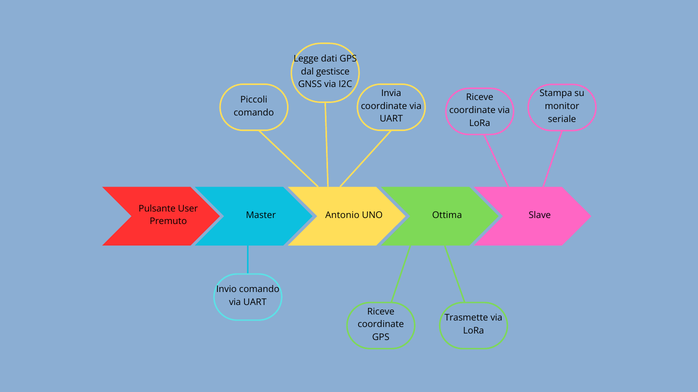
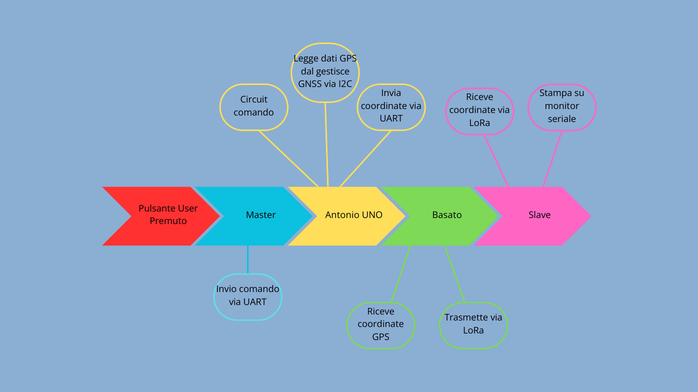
Piccoli: Piccoli -> Circuit
Ottima: Ottima -> Basato
